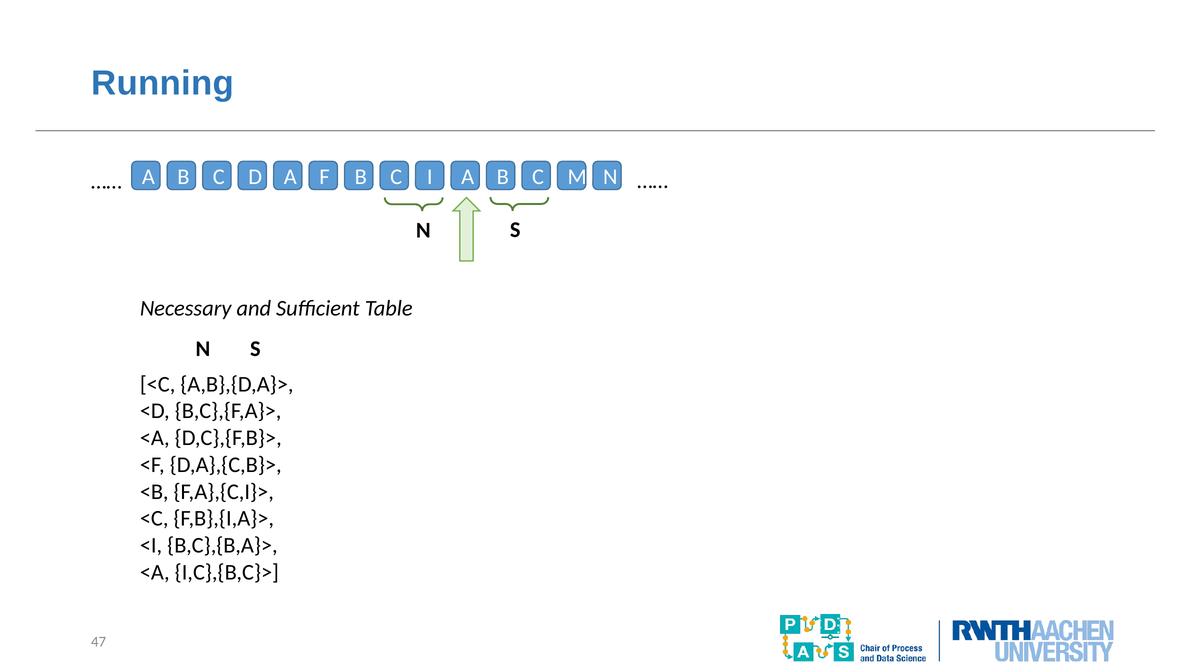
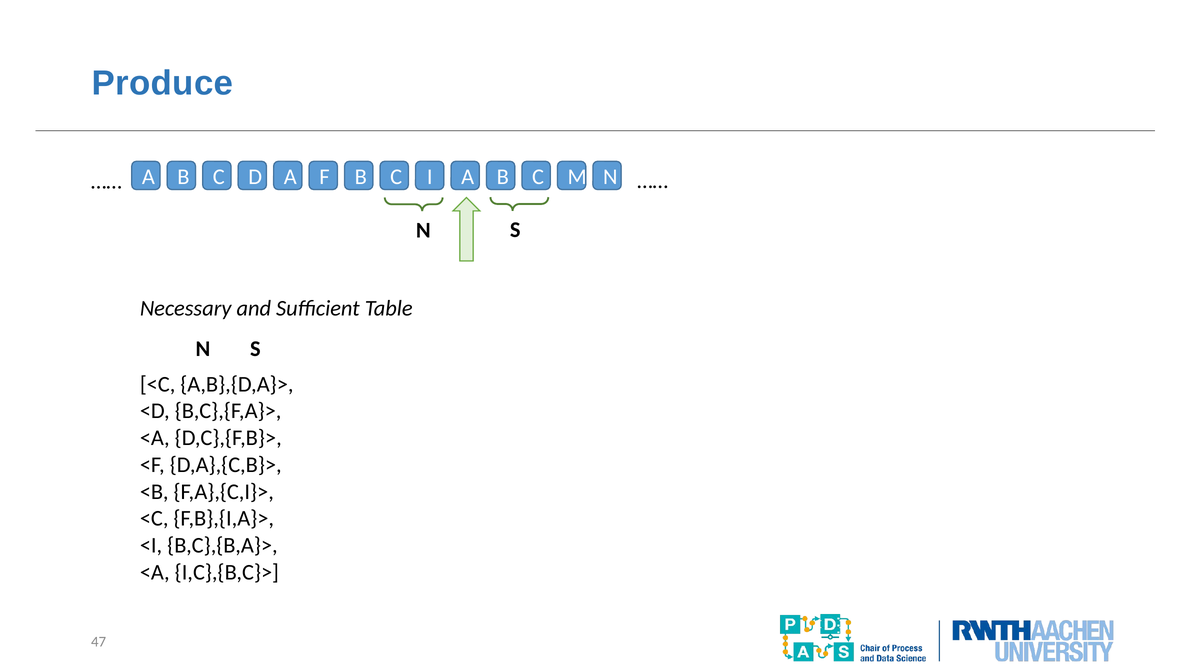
Running: Running -> Produce
